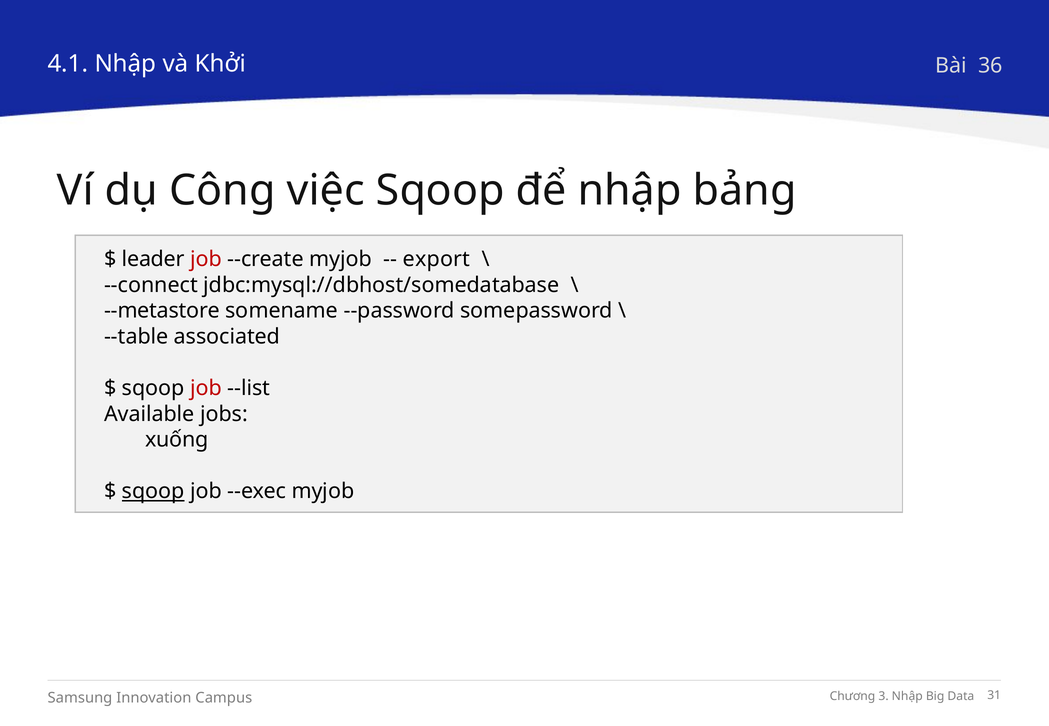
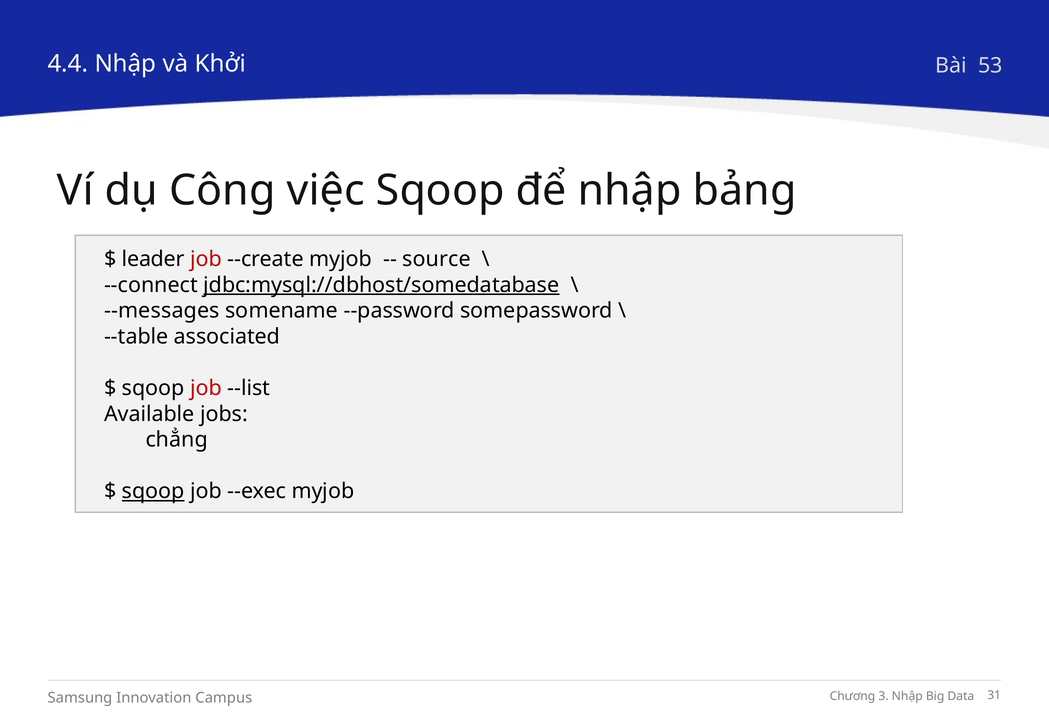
4.1: 4.1 -> 4.4
36: 36 -> 53
export: export -> source
jdbc:mysql://dbhost/somedatabase underline: none -> present
--metastore: --metastore -> --messages
xuống: xuống -> chẳng
